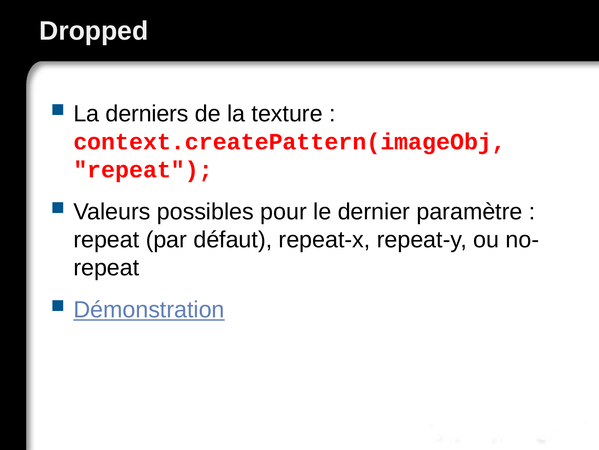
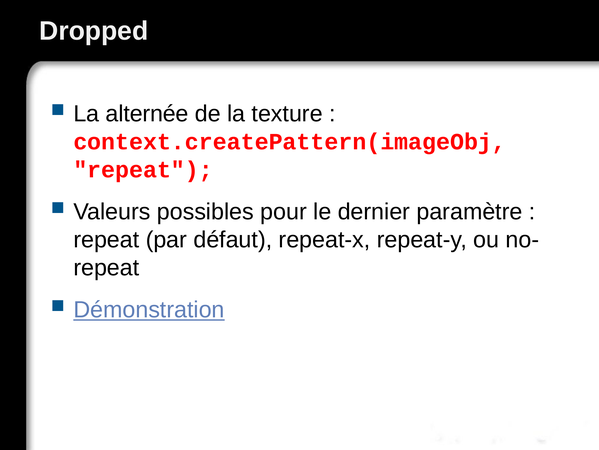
derniers: derniers -> alternée
